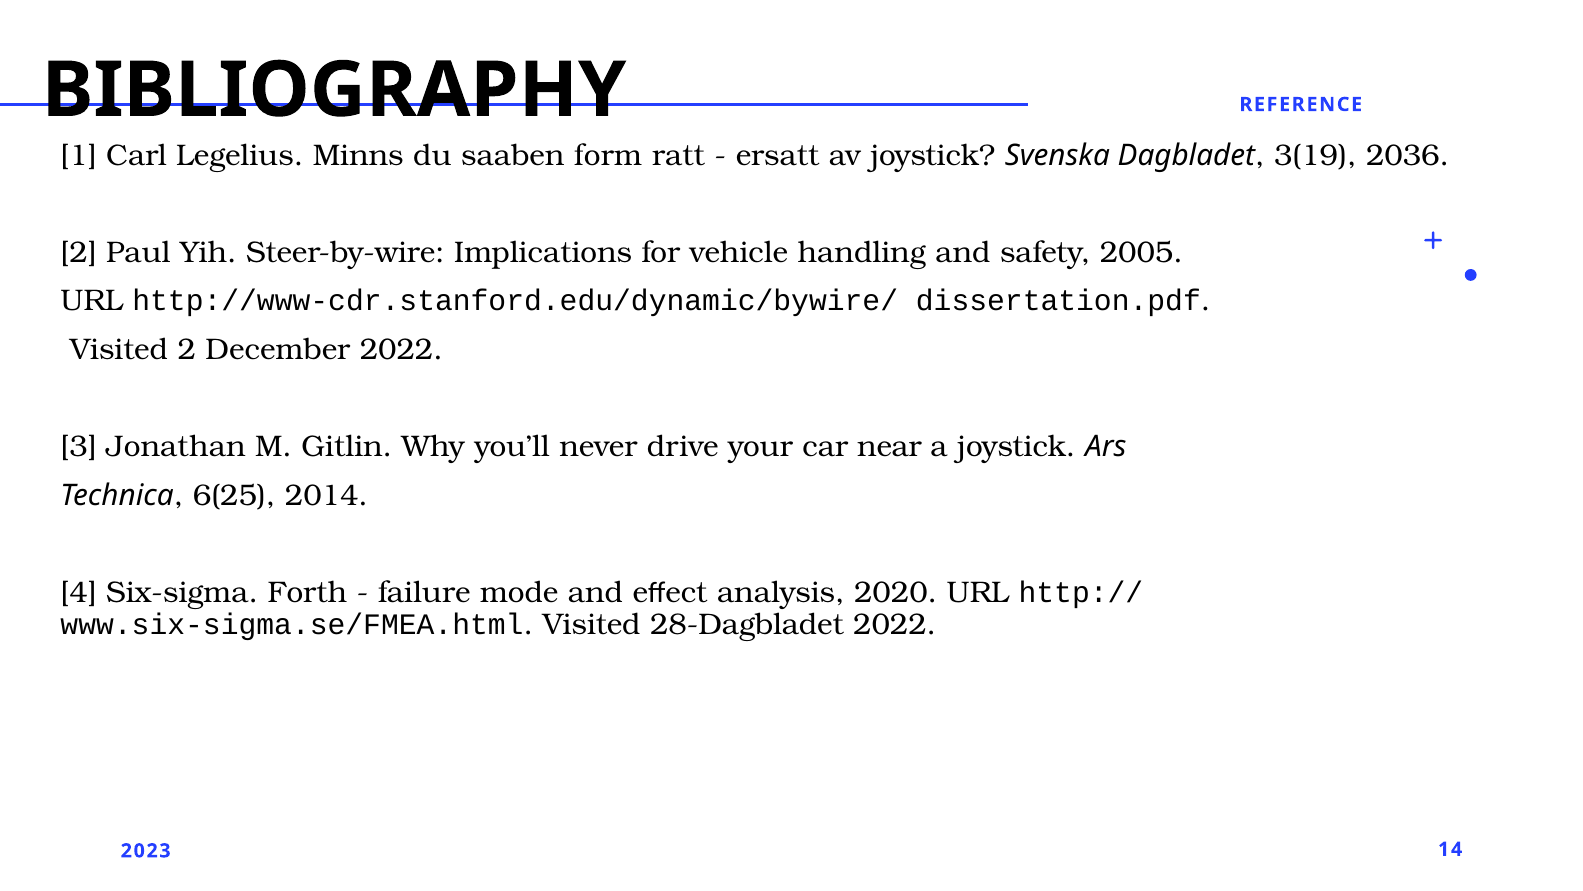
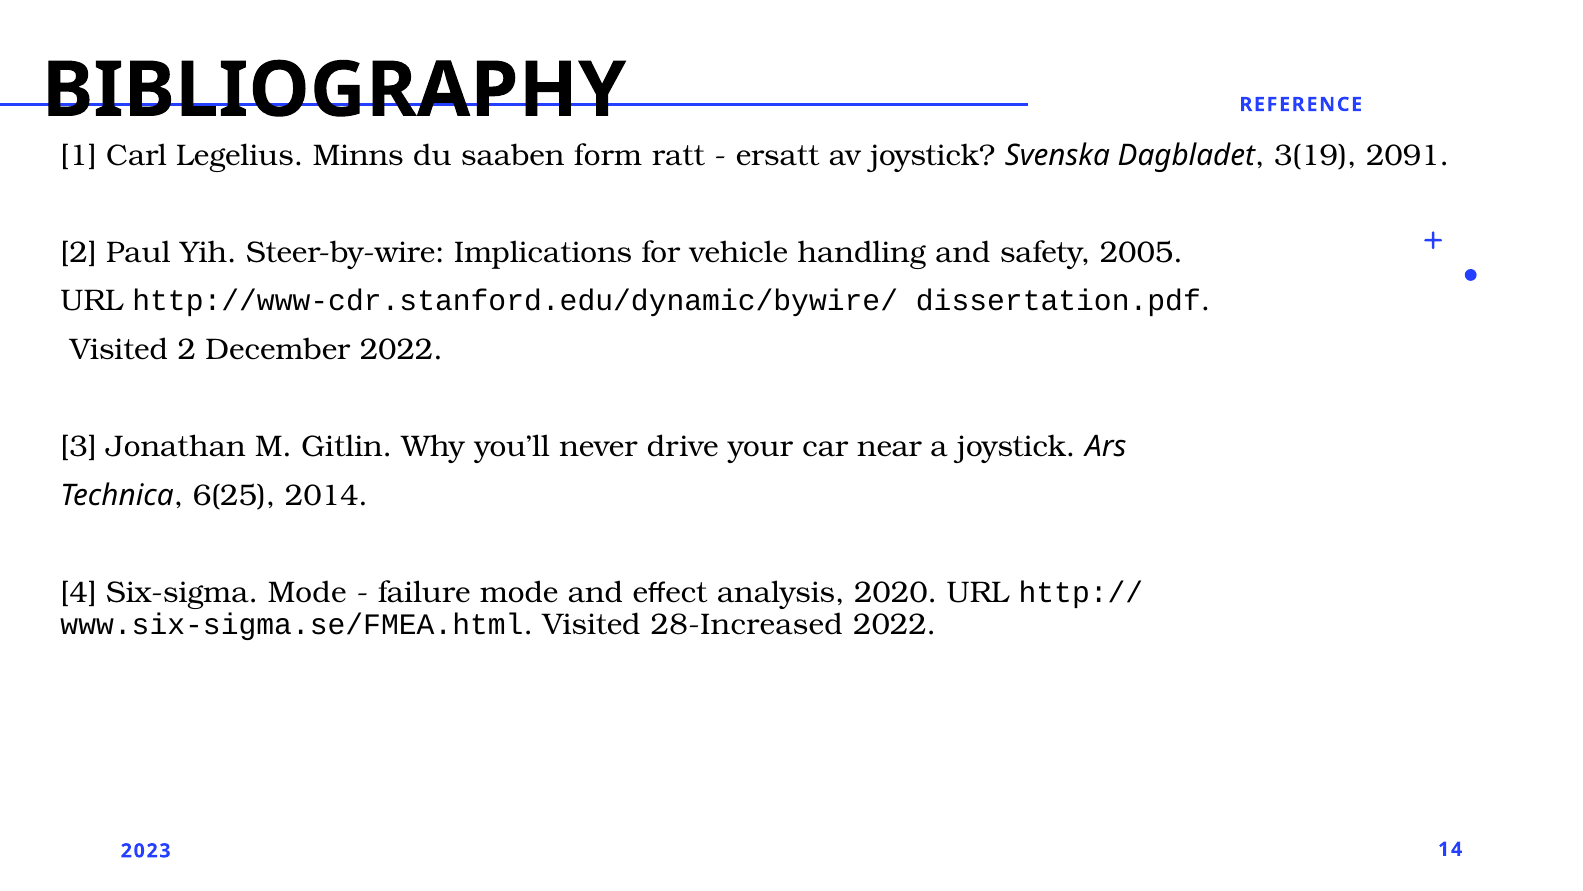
2036: 2036 -> 2091
Six-sigma Forth: Forth -> Mode
28-Dagbladet: 28-Dagbladet -> 28-Increased
